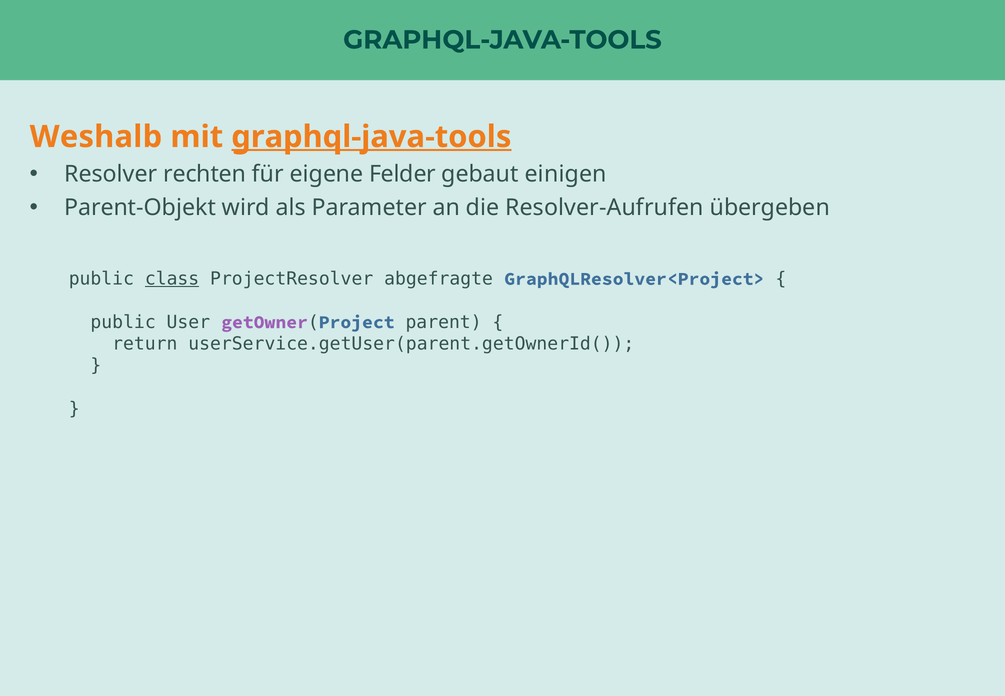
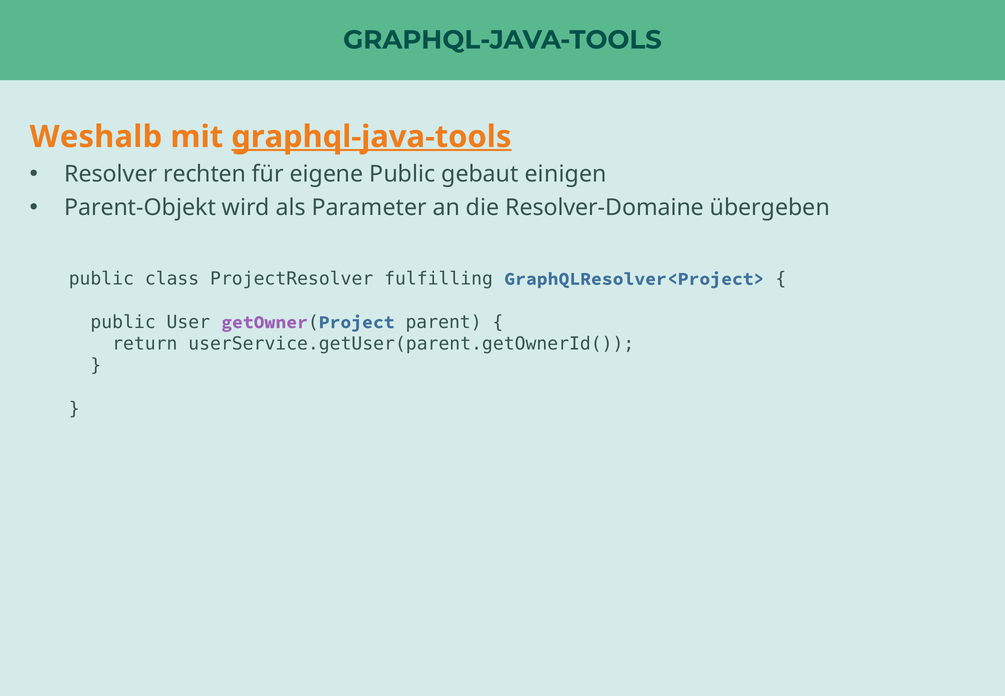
eigene Felder: Felder -> Public
Resolver-Aufrufen: Resolver-Aufrufen -> Resolver-Domaine
class underline: present -> none
abgefragte: abgefragte -> fulfilling
